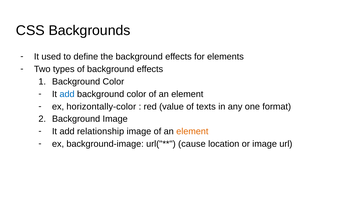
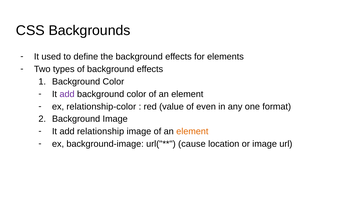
add at (67, 94) colour: blue -> purple
horizontally-color: horizontally-color -> relationship-color
texts: texts -> even
